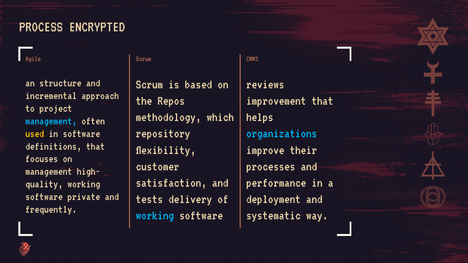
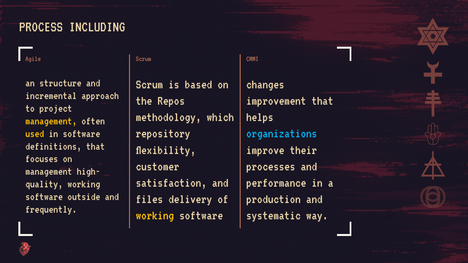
ENCRYPTED: ENCRYPTED -> INCLUDING
reviews: reviews -> changes
management at (51, 121) colour: light blue -> yellow
private: private -> outside
tests: tests -> files
deployment: deployment -> production
working at (155, 215) colour: light blue -> yellow
